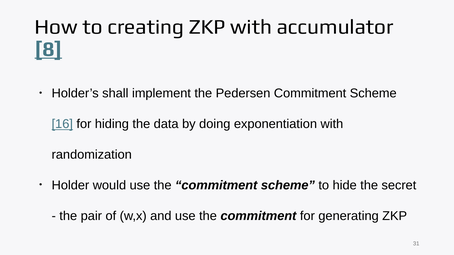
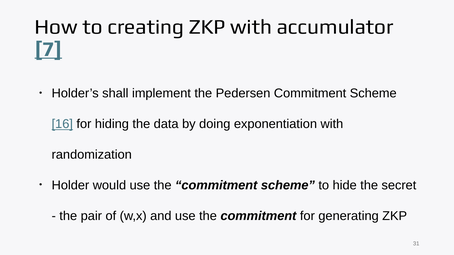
8: 8 -> 7
